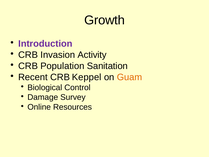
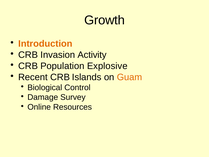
Introduction colour: purple -> orange
Sanitation: Sanitation -> Explosive
Keppel: Keppel -> Islands
